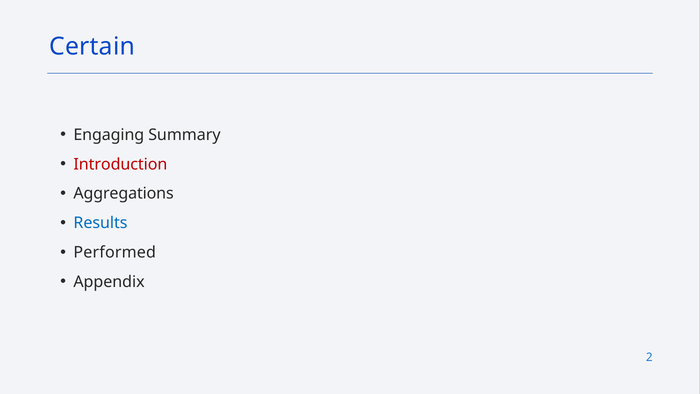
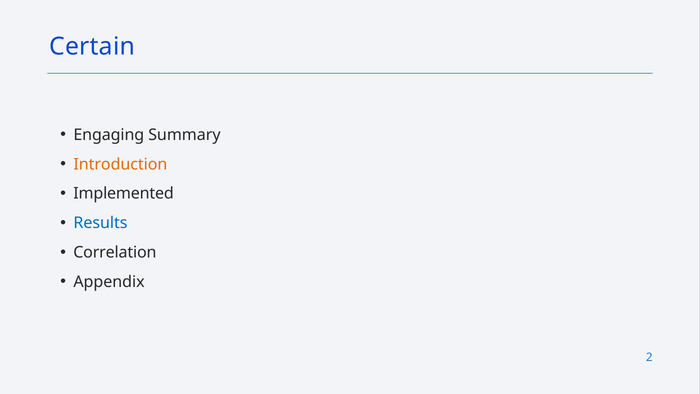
Introduction colour: red -> orange
Aggregations: Aggregations -> Implemented
Performed: Performed -> Correlation
